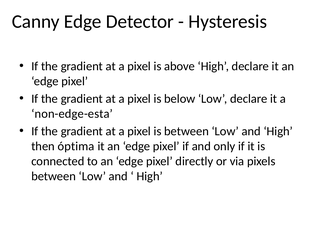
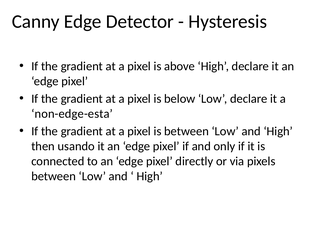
óptima: óptima -> usando
